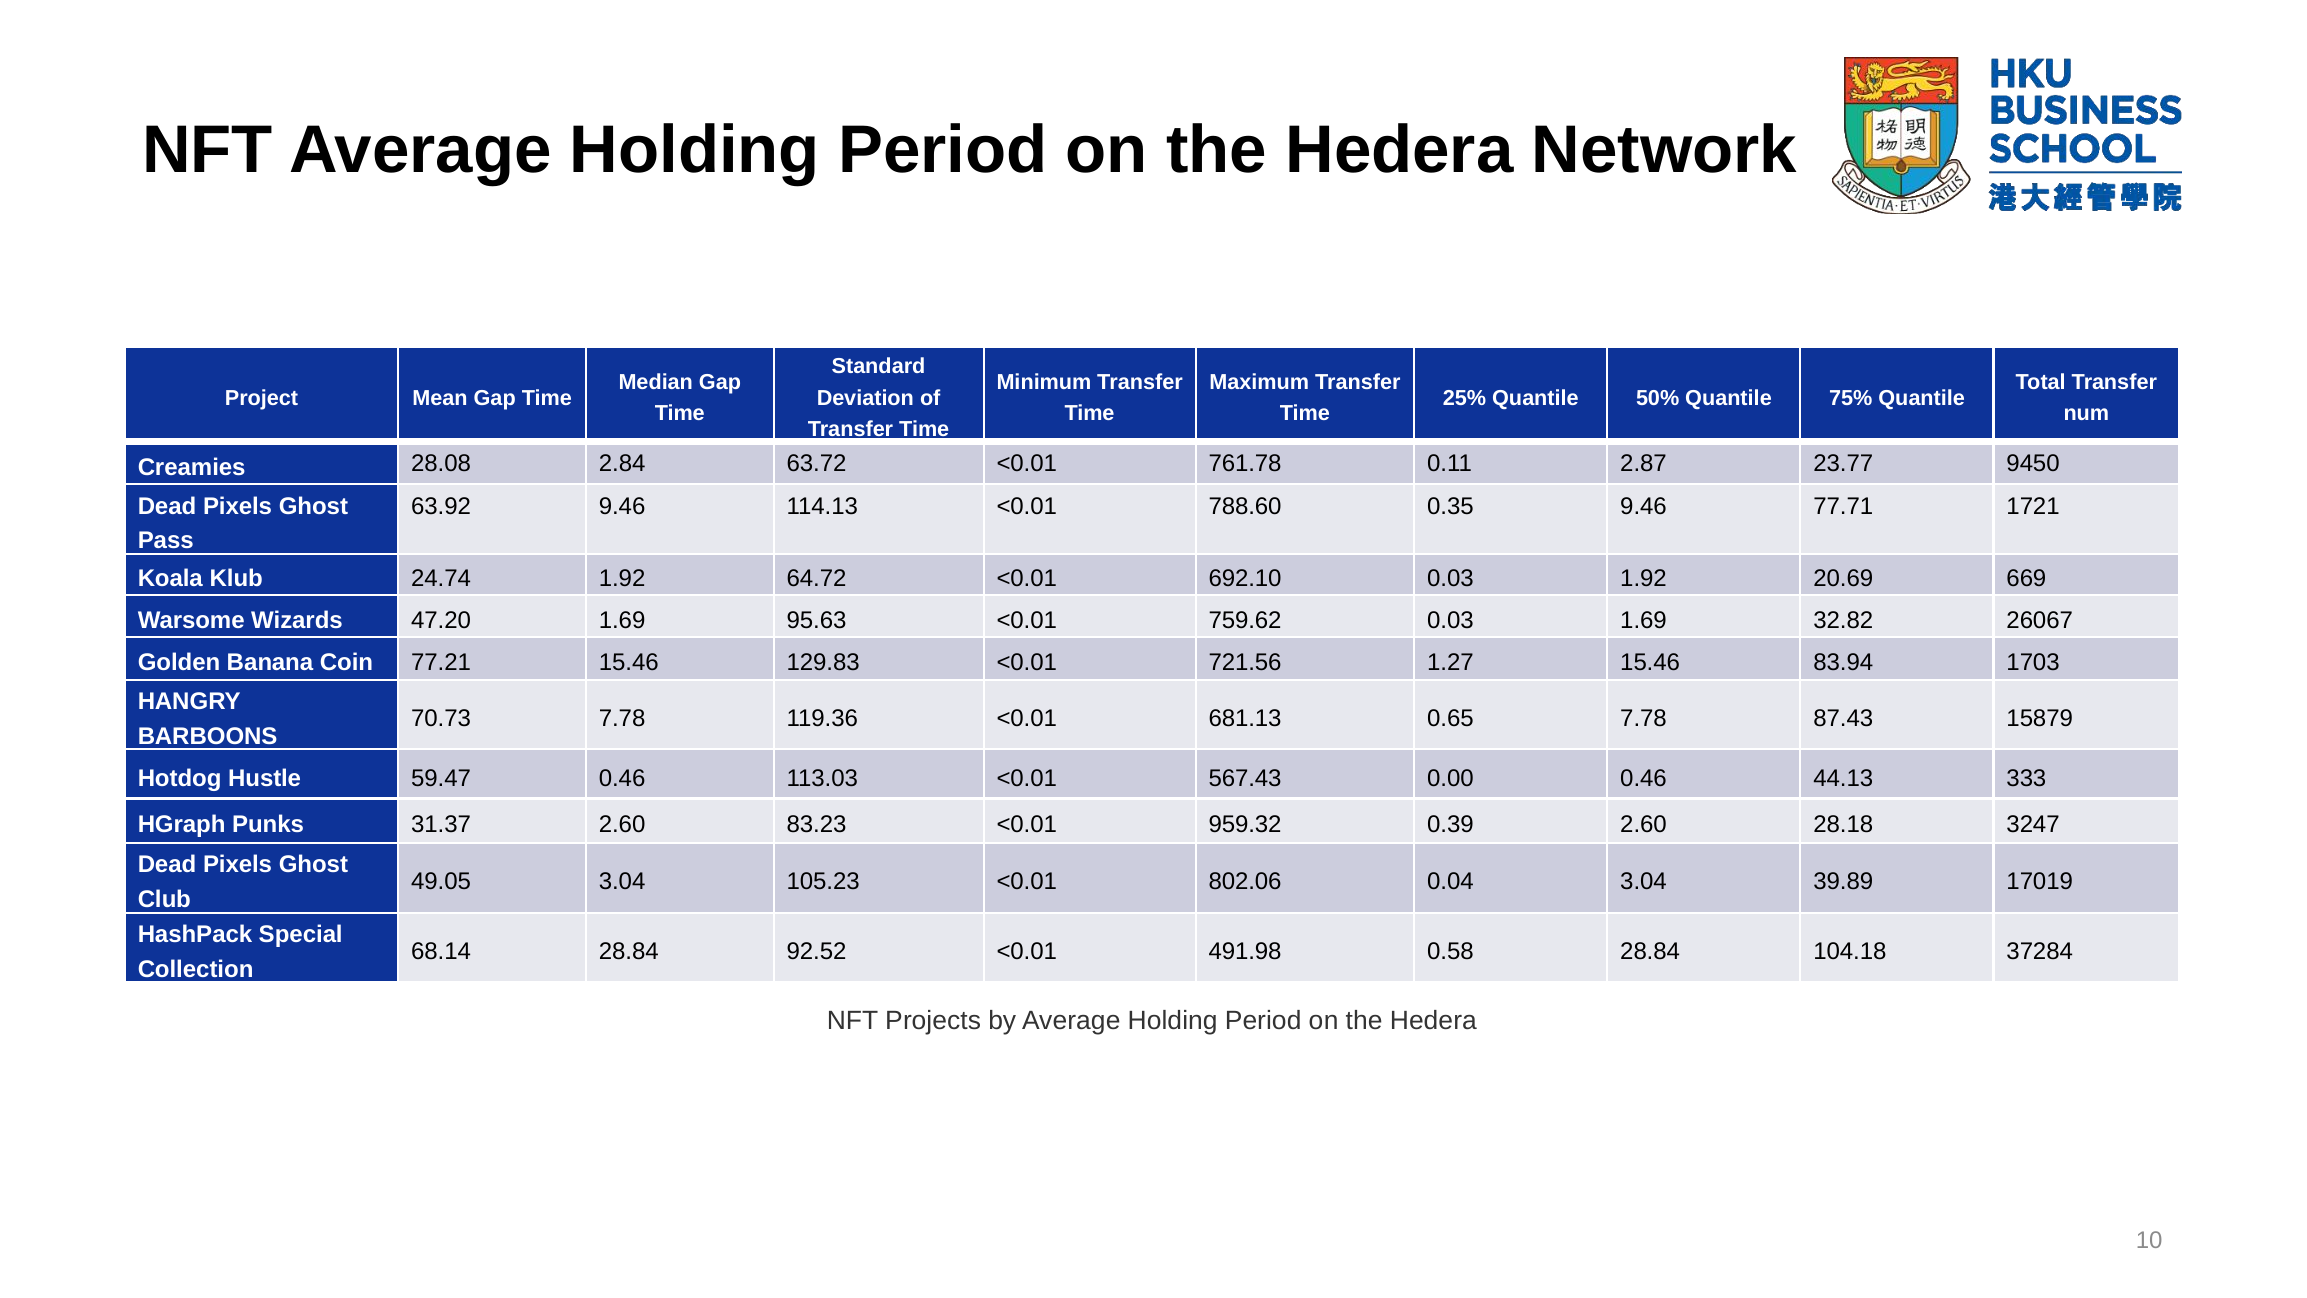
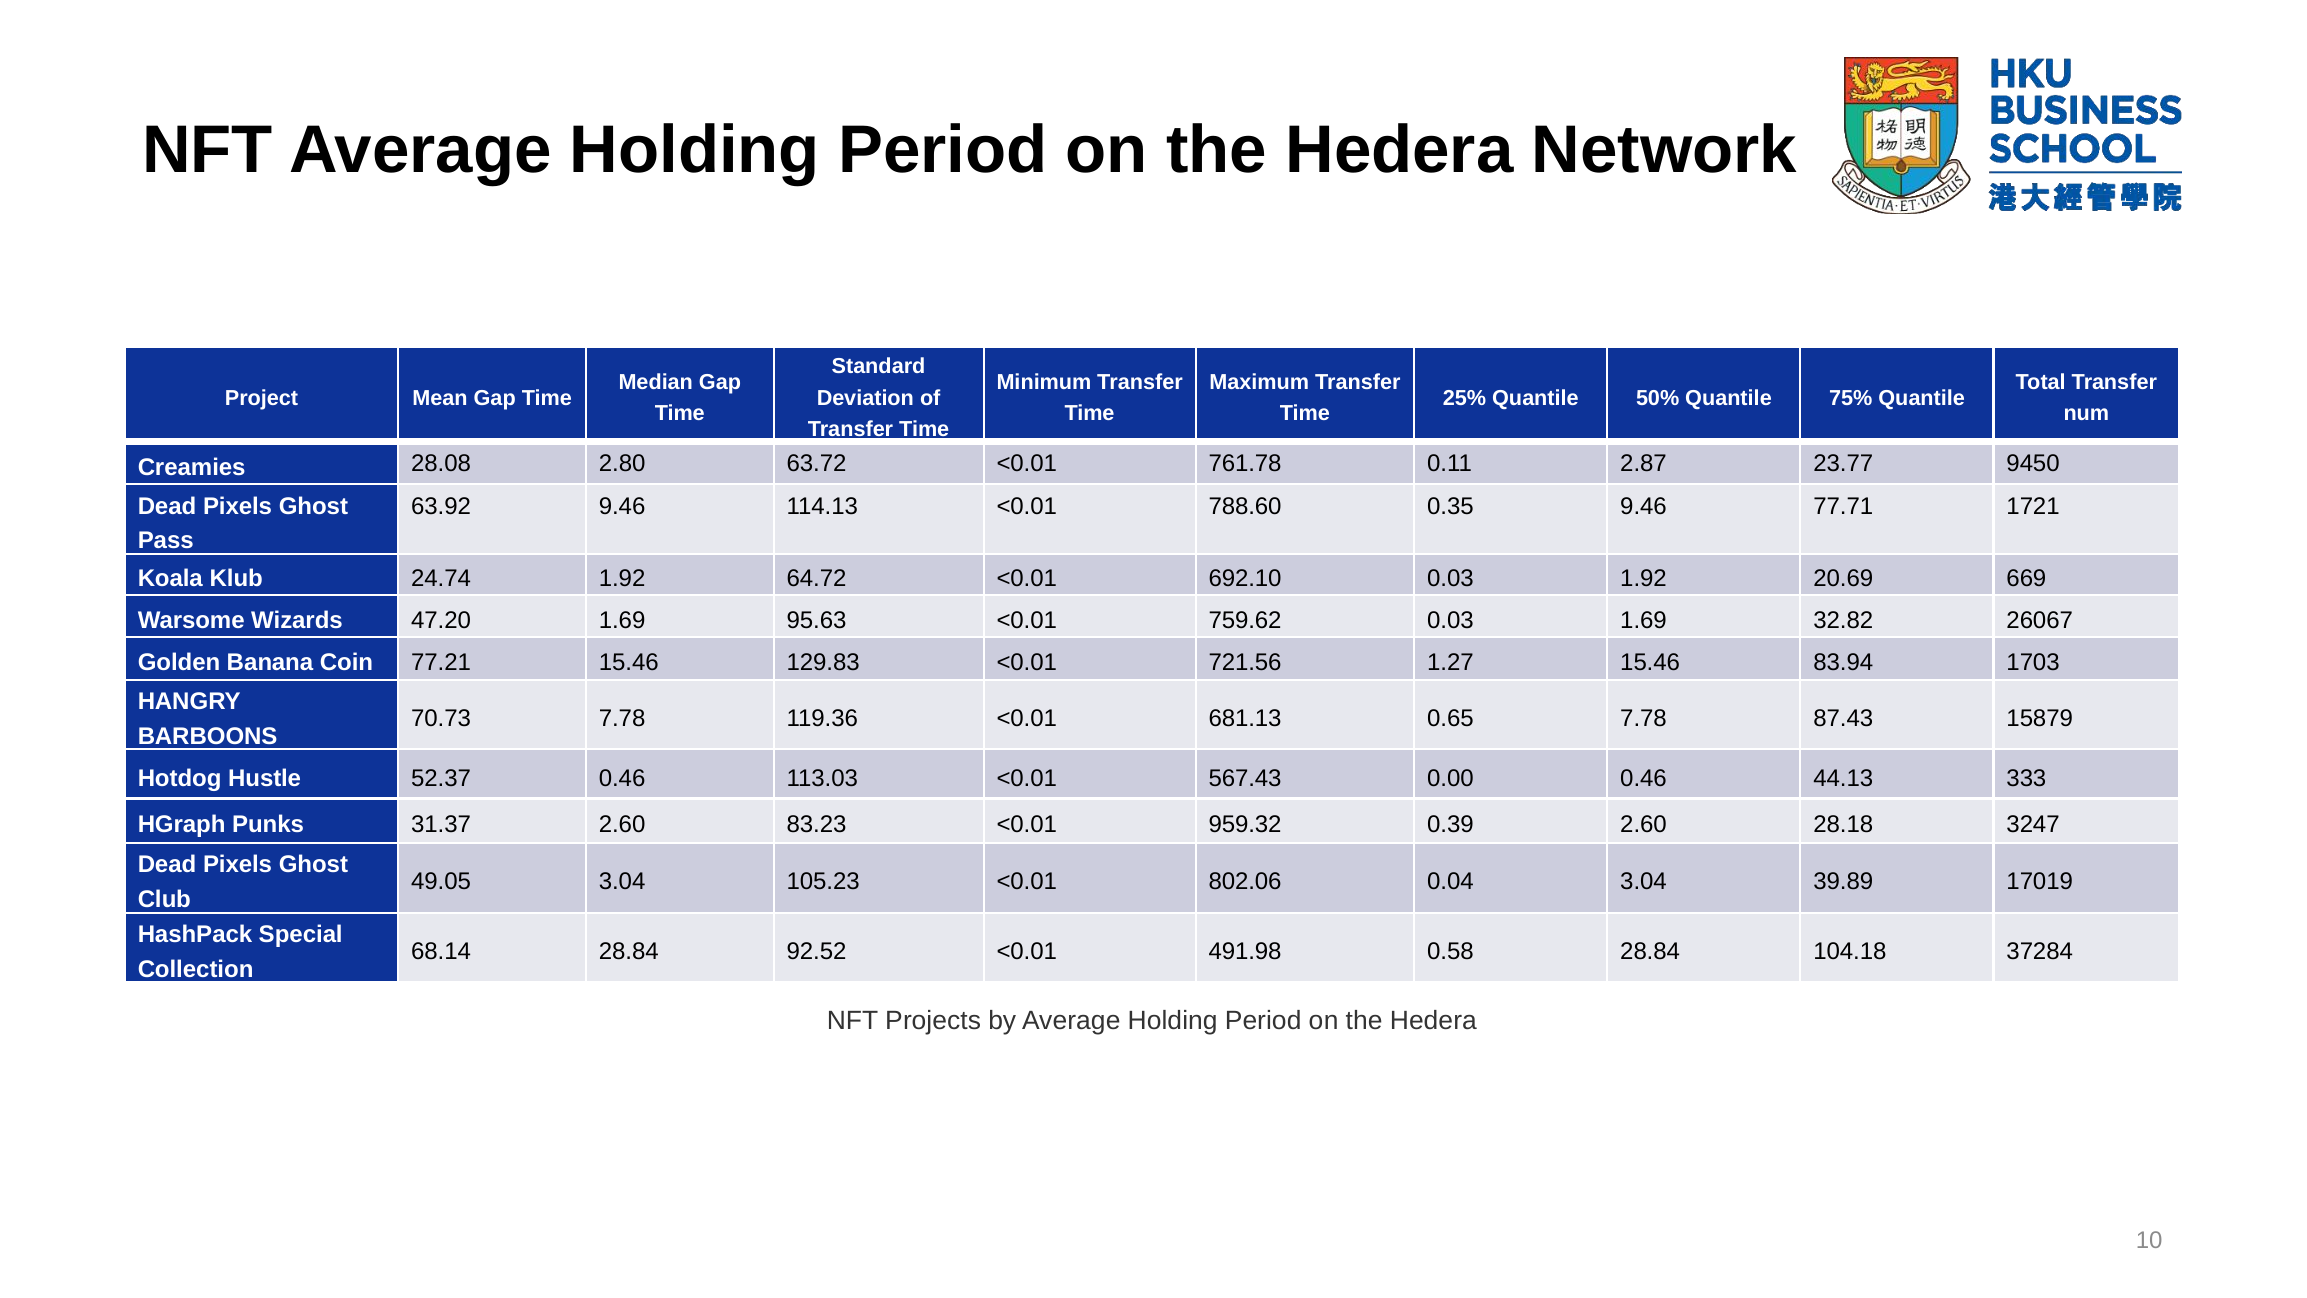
2.84: 2.84 -> 2.80
59.47: 59.47 -> 52.37
